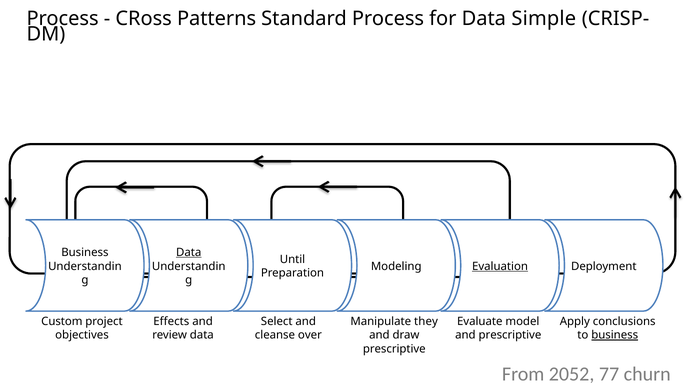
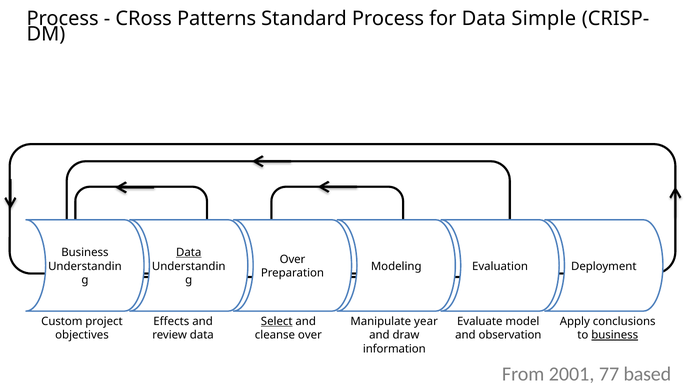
Until at (292, 259): Until -> Over
Evaluation underline: present -> none
Select underline: none -> present
they: they -> year
and prescriptive: prescriptive -> observation
prescriptive at (394, 348): prescriptive -> information
2052: 2052 -> 2001
churn: churn -> based
